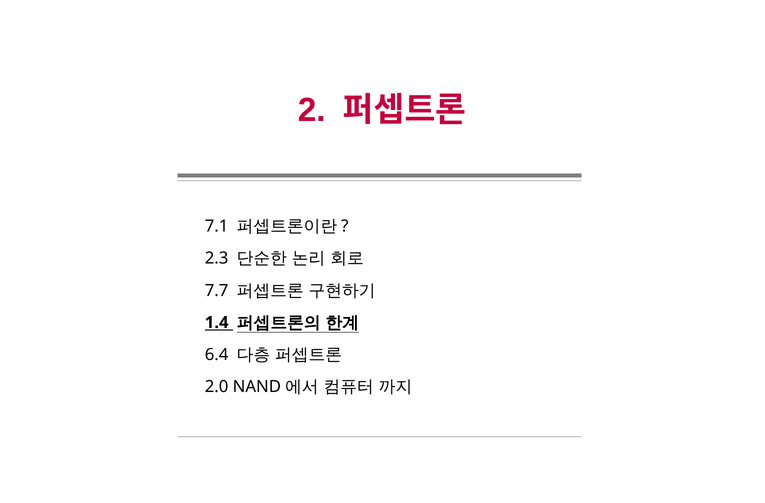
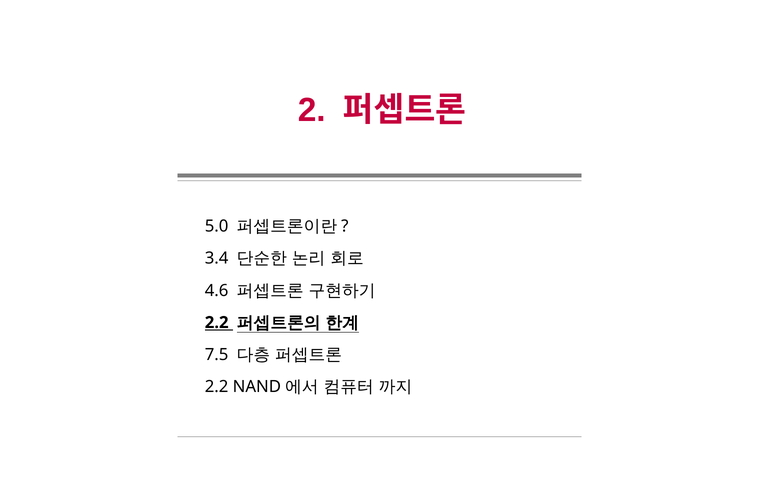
7.1: 7.1 -> 5.0
2.3: 2.3 -> 3.4
7.7: 7.7 -> 4.6
1.4 at (217, 322): 1.4 -> 2.2
6.4: 6.4 -> 7.5
2.0 at (217, 386): 2.0 -> 2.2
